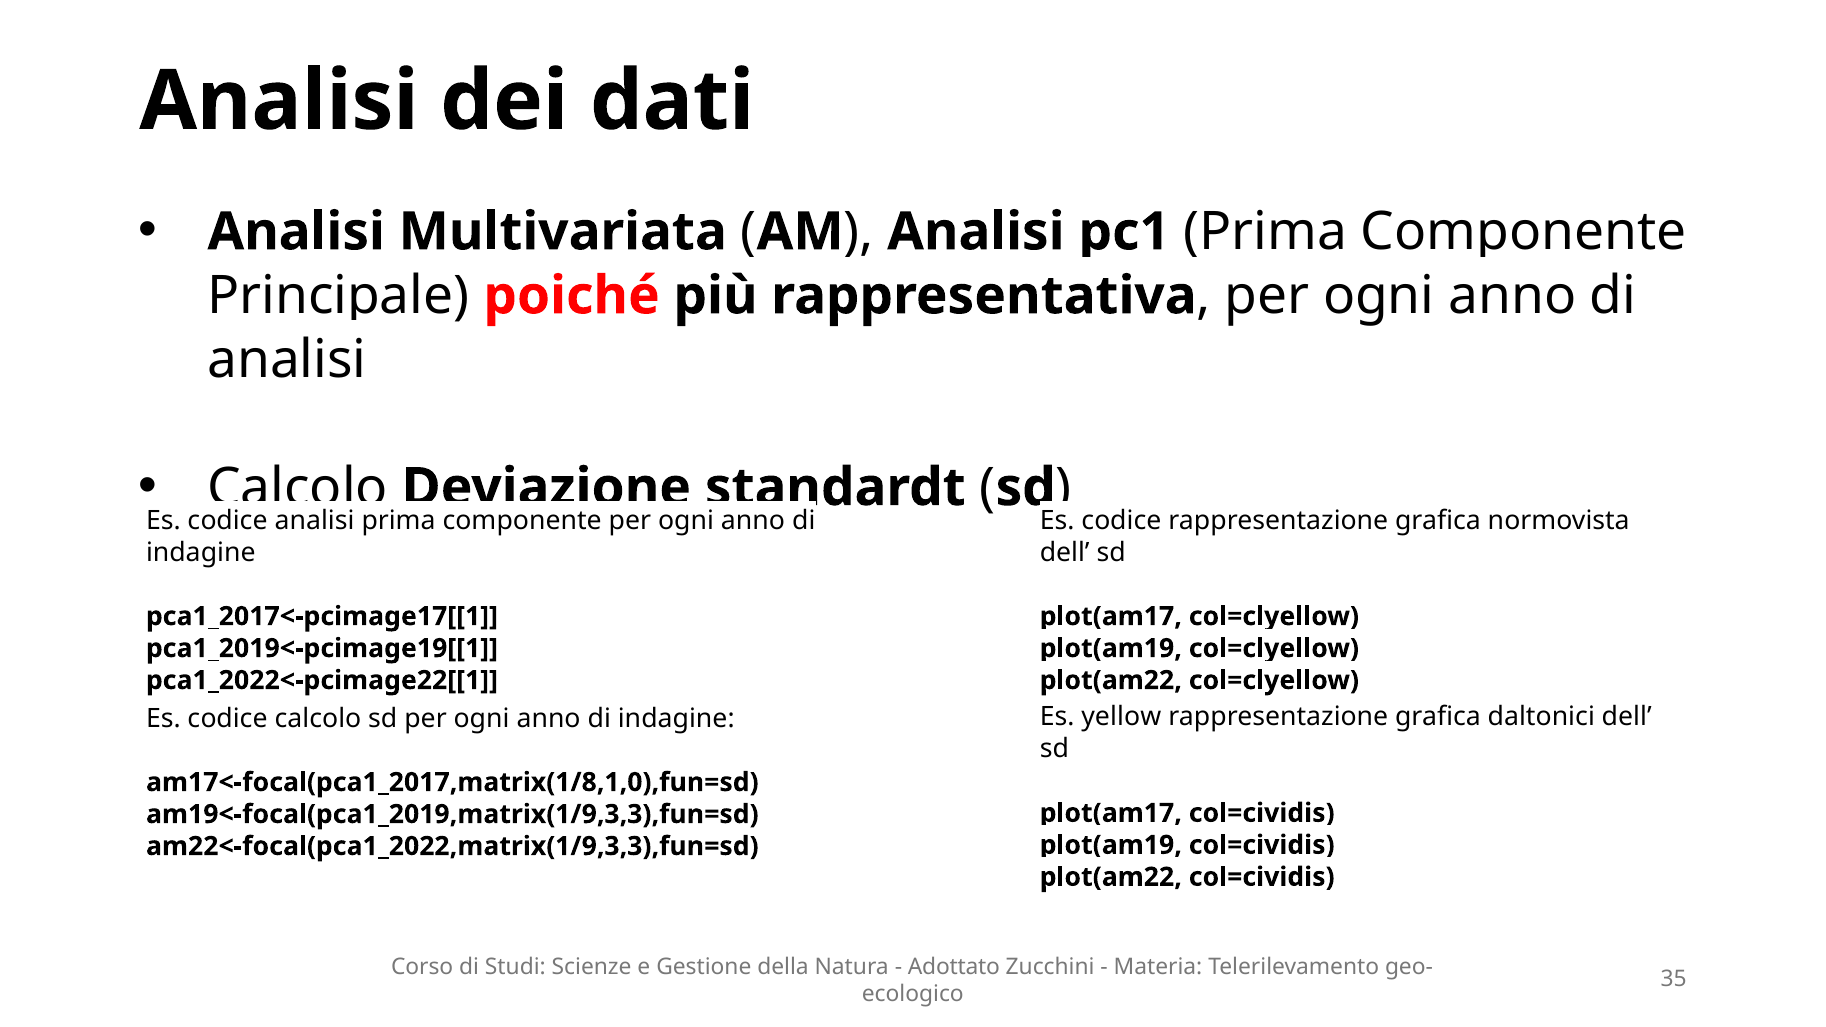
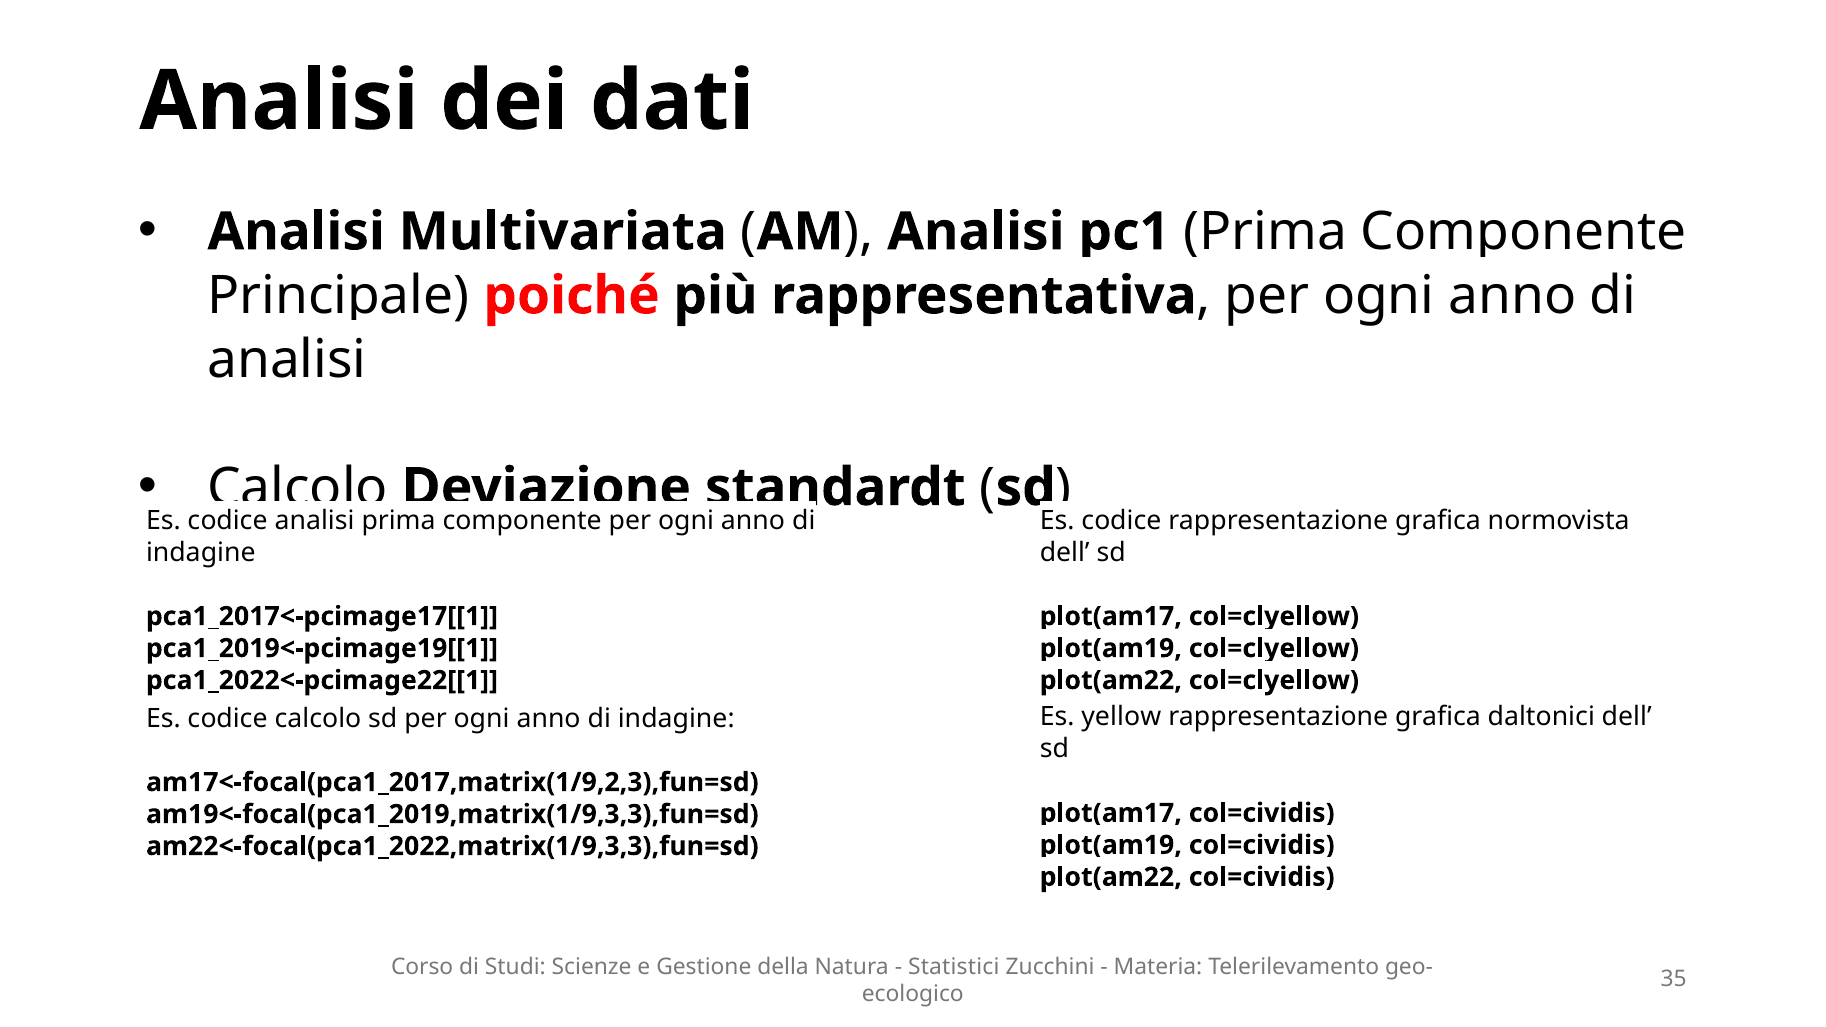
am17<-focal(pca1_2017,matrix(1/8,1,0),fun=sd: am17<-focal(pca1_2017,matrix(1/8,1,0),fun=sd -> am17<-focal(pca1_2017,matrix(1/9,2,3),fun=sd
Adottato: Adottato -> Statistici
